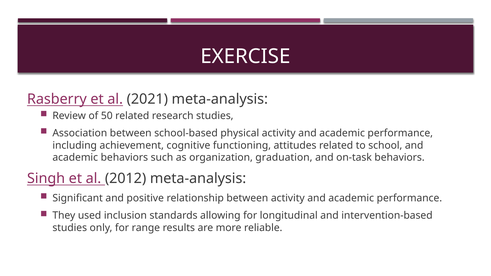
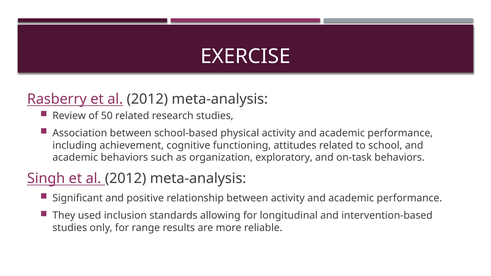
Rasberry et al 2021: 2021 -> 2012
graduation: graduation -> exploratory
